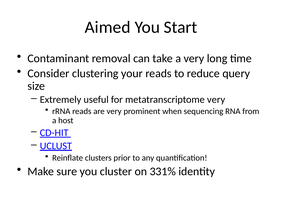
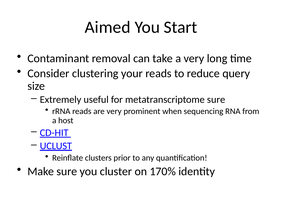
metatranscriptome very: very -> sure
331%: 331% -> 170%
